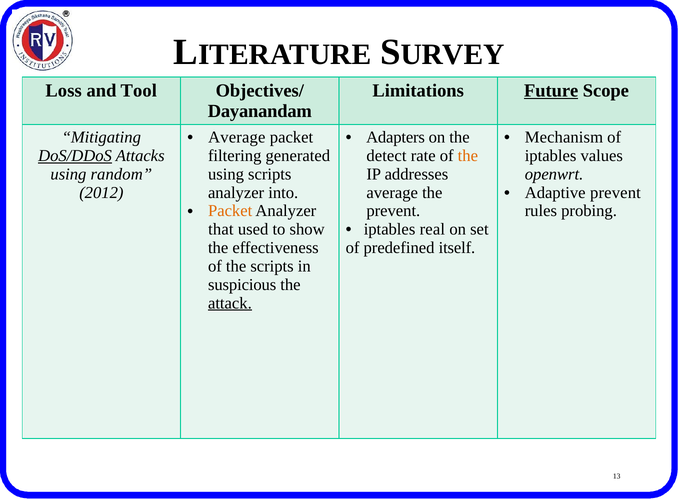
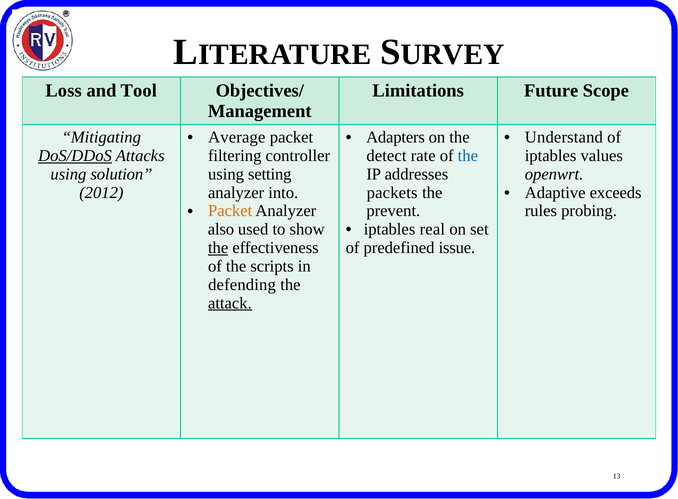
Future underline: present -> none
Dayanandam: Dayanandam -> Management
Mechanism: Mechanism -> Understand
generated: generated -> controller
the at (468, 156) colour: orange -> blue
random: random -> solution
using scripts: scripts -> setting
average at (392, 192): average -> packets
Adaptive prevent: prevent -> exceeds
that: that -> also
the at (218, 248) underline: none -> present
itself: itself -> issue
suspicious: suspicious -> defending
